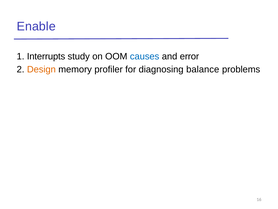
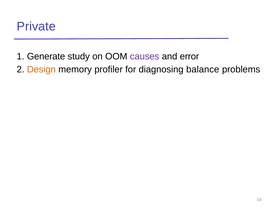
Enable: Enable -> Private
Interrupts: Interrupts -> Generate
causes colour: blue -> purple
